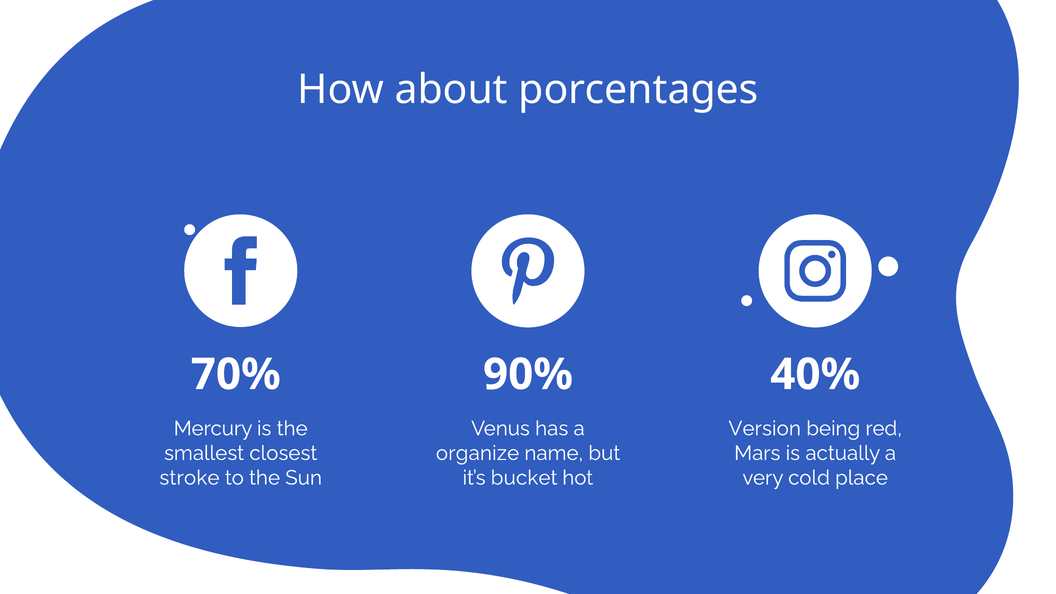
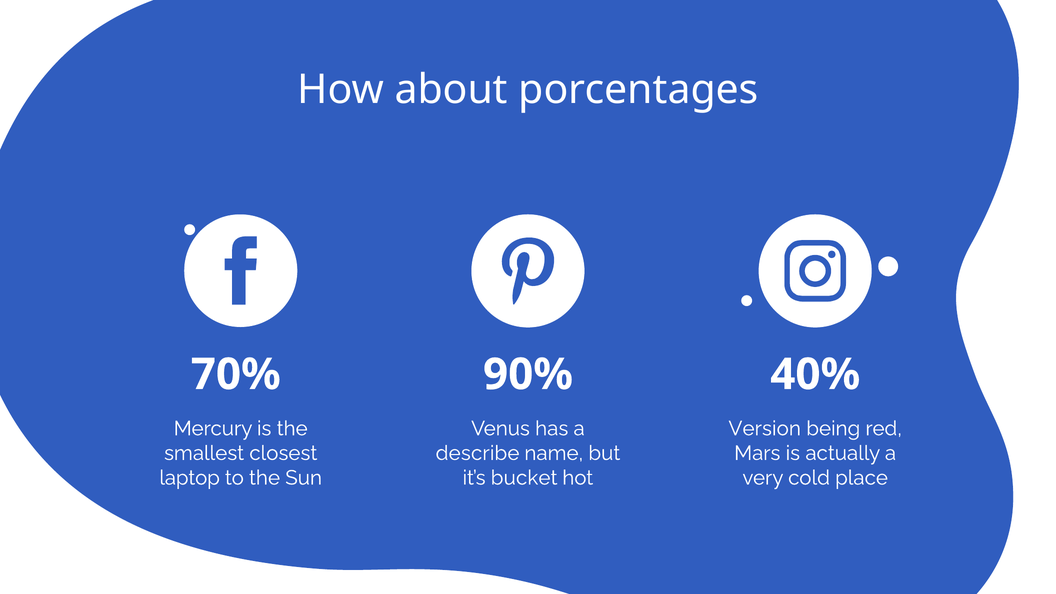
organize: organize -> describe
stroke: stroke -> laptop
